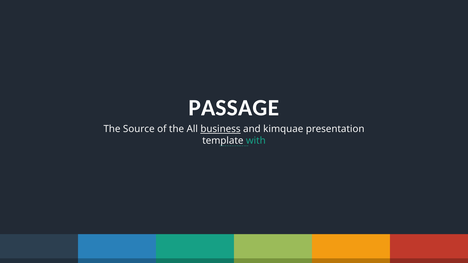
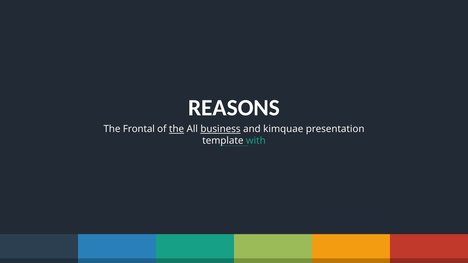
PASSAGE: PASSAGE -> REASONS
Source: Source -> Frontal
the at (177, 129) underline: none -> present
